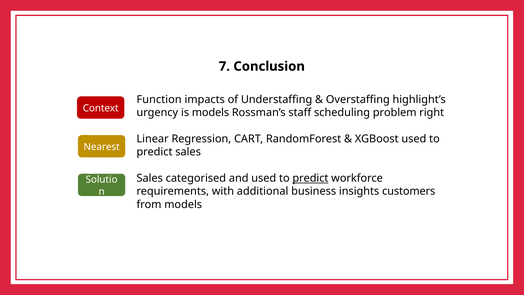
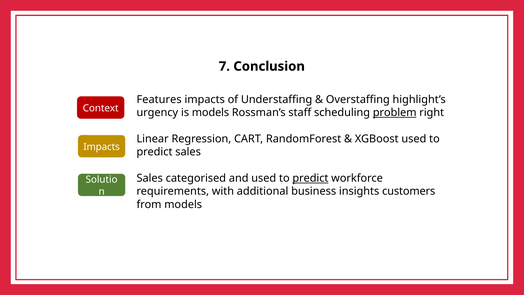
Function: Function -> Features
problem underline: none -> present
Nearest at (102, 147): Nearest -> Impacts
